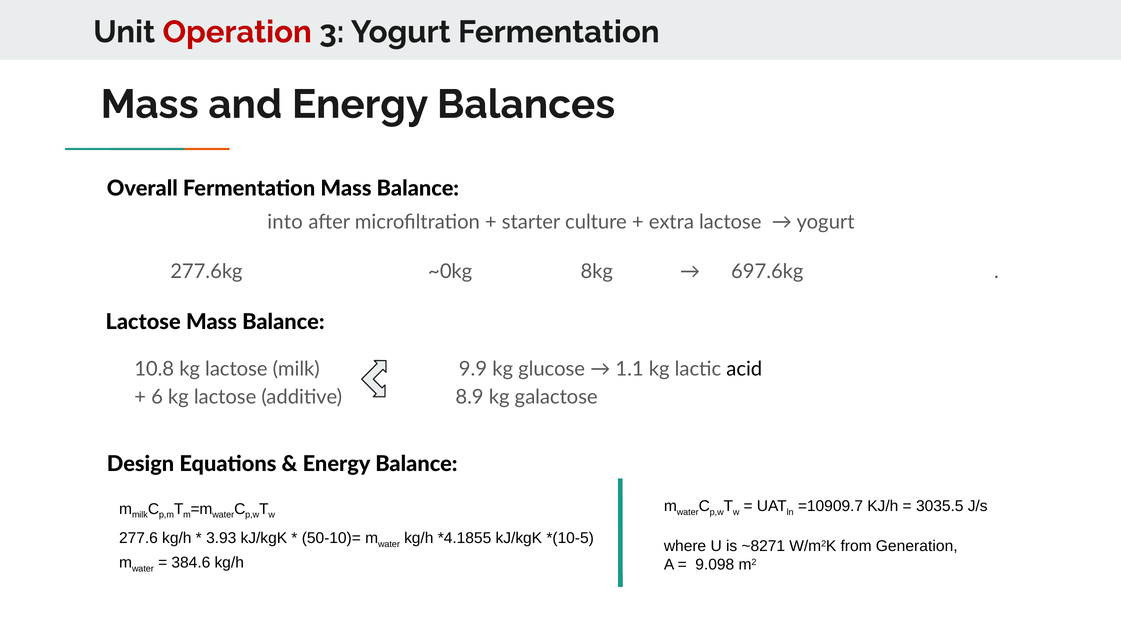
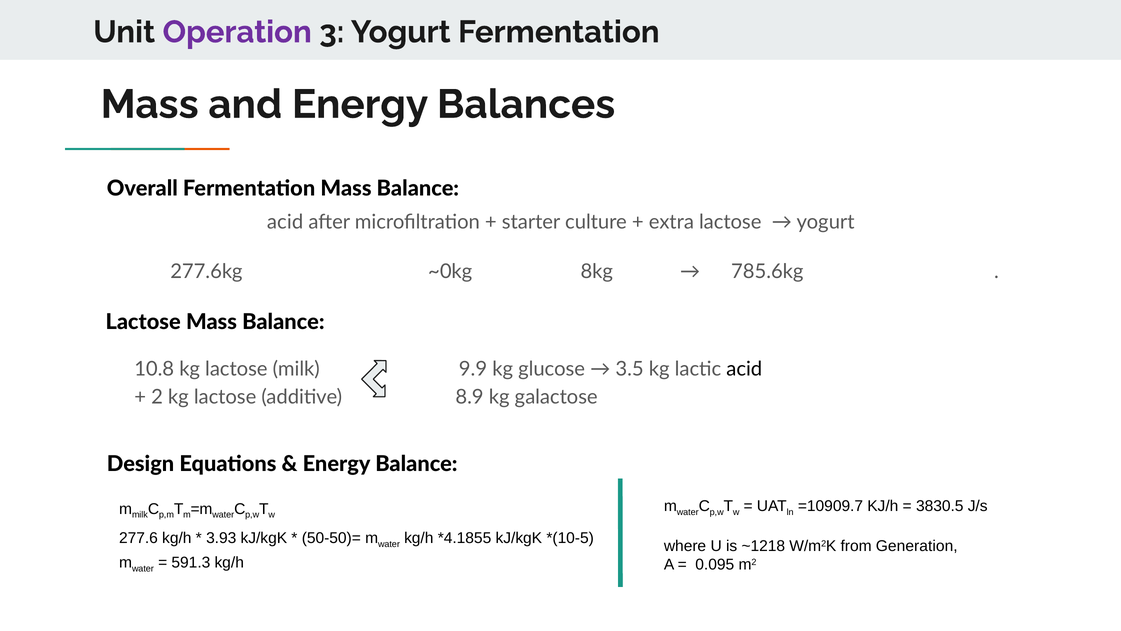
Operation colour: red -> purple
into at (285, 222): into -> acid
697.6kg: 697.6kg -> 785.6kg
1.1: 1.1 -> 3.5
6: 6 -> 2
3035.5: 3035.5 -> 3830.5
50-10)=: 50-10)= -> 50-50)=
~8271: ~8271 -> ~1218
384.6: 384.6 -> 591.3
9.098: 9.098 -> 0.095
